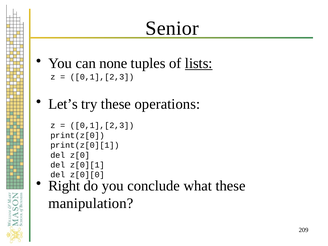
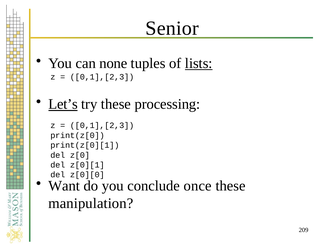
Let’s underline: none -> present
operations: operations -> processing
Right: Right -> Want
what: what -> once
